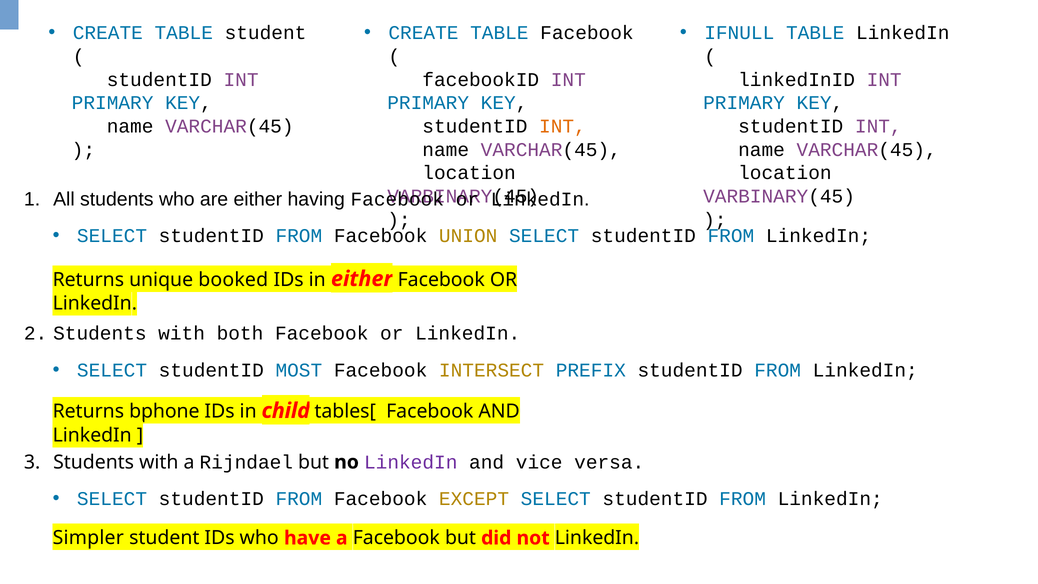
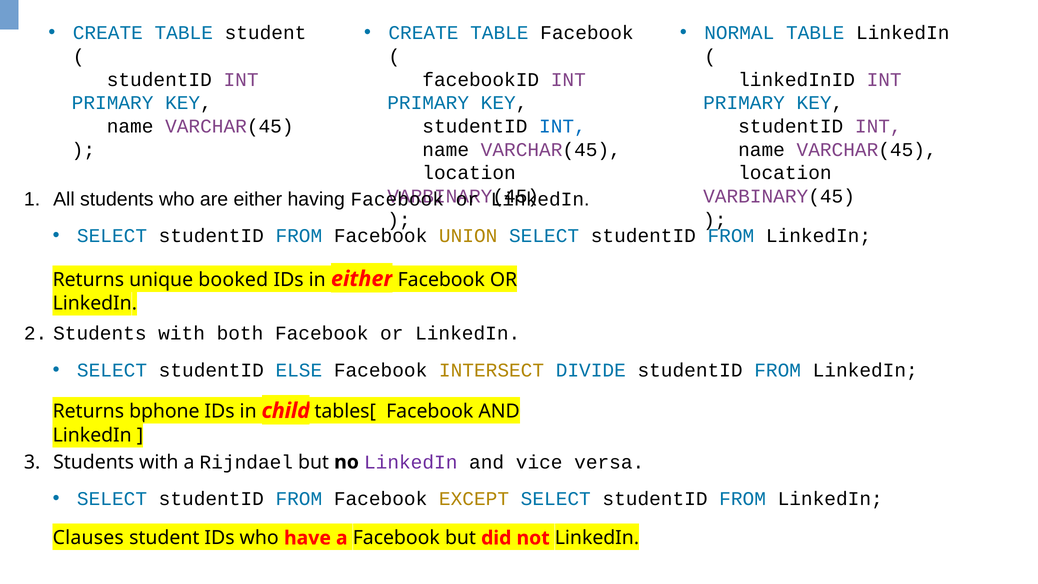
IFNULL: IFNULL -> NORMAL
INT at (562, 126) colour: orange -> blue
MOST: MOST -> ELSE
PREFIX: PREFIX -> DIVIDE
Simpler: Simpler -> Clauses
